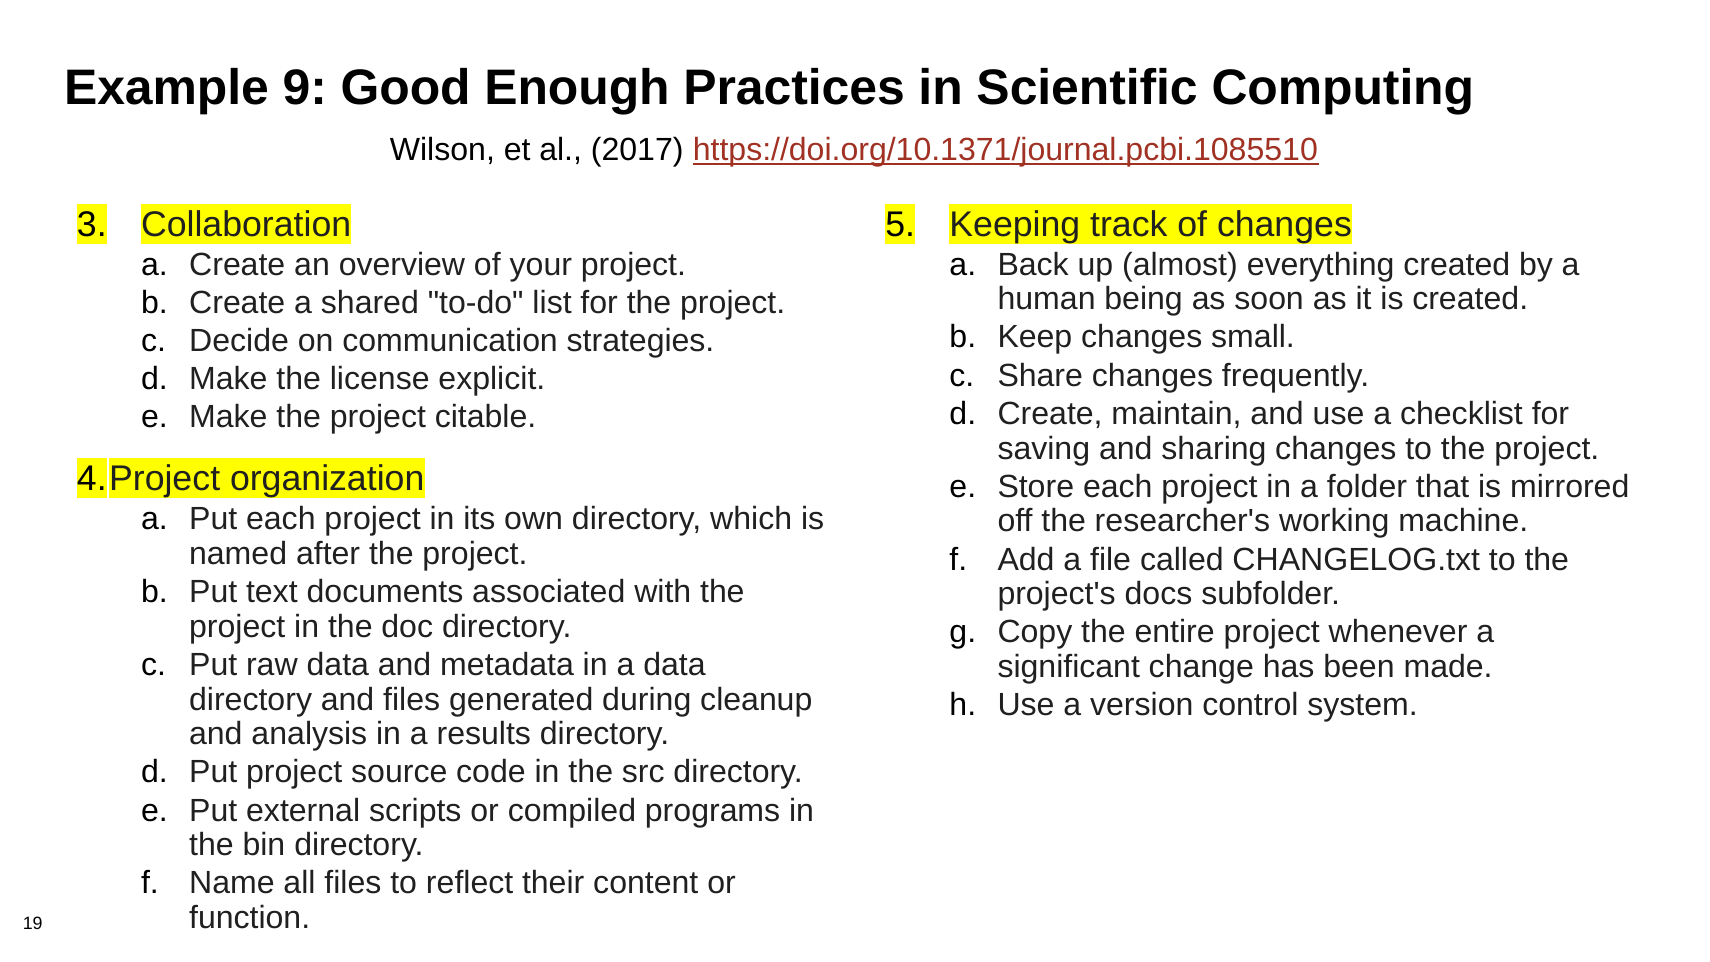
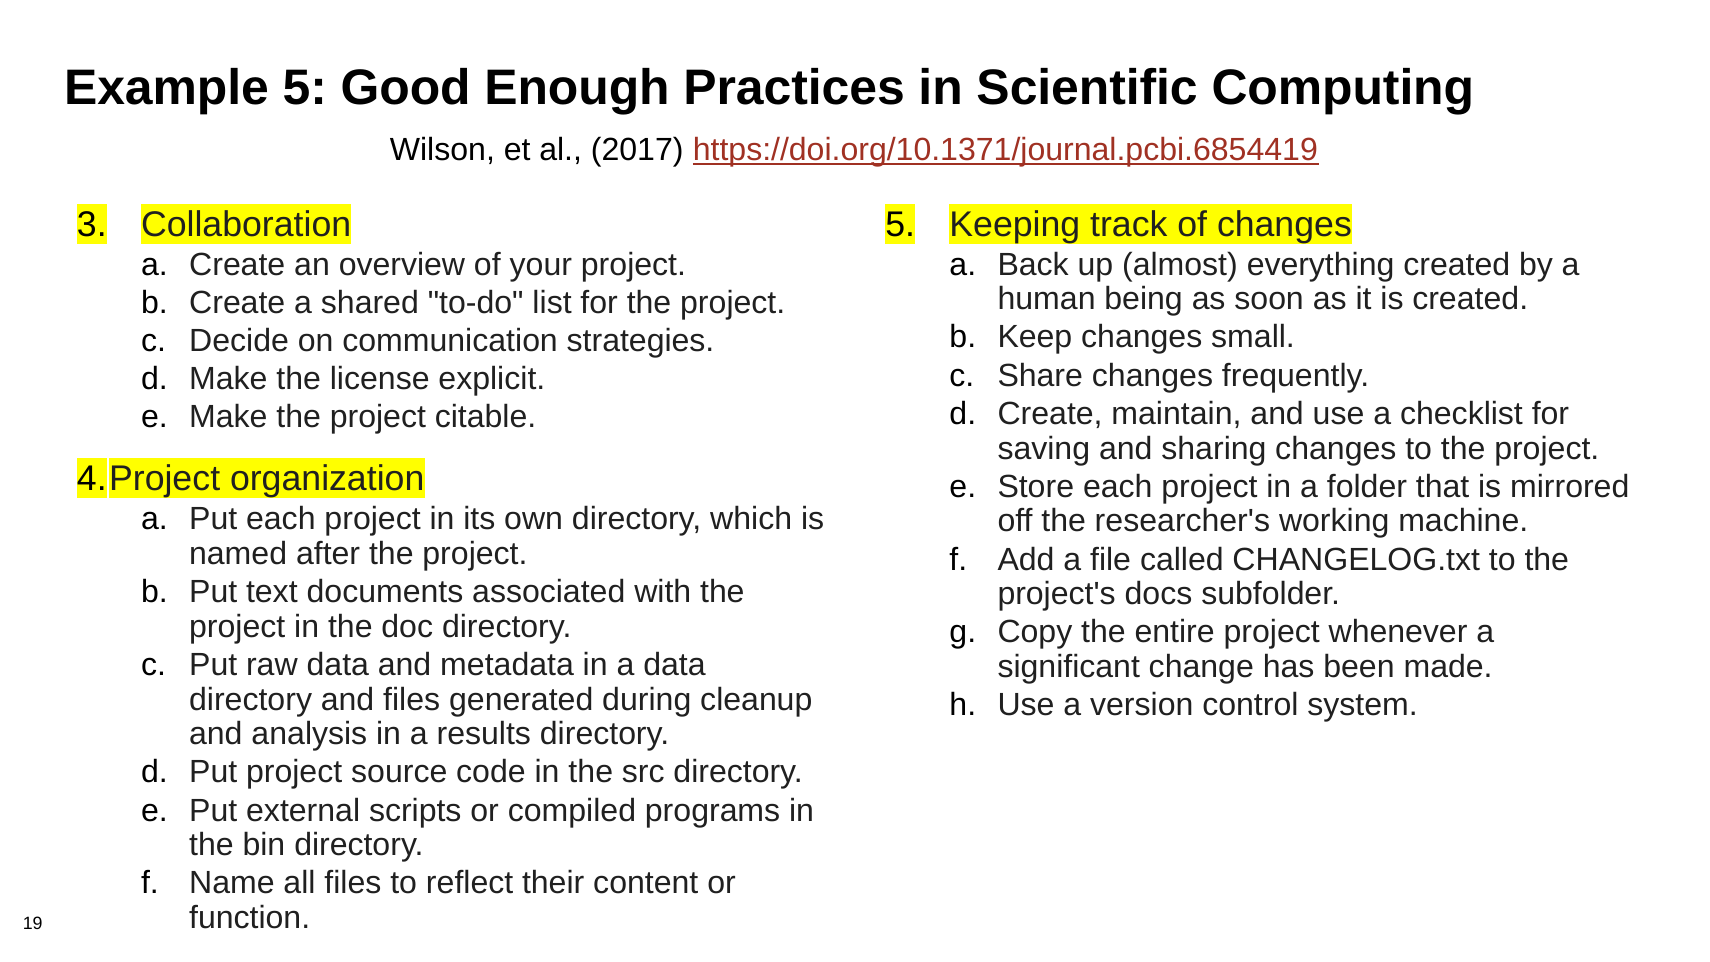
Example 9: 9 -> 5
https://doi.org/10.1371/journal.pcbi.1085510: https://doi.org/10.1371/journal.pcbi.1085510 -> https://doi.org/10.1371/journal.pcbi.6854419
